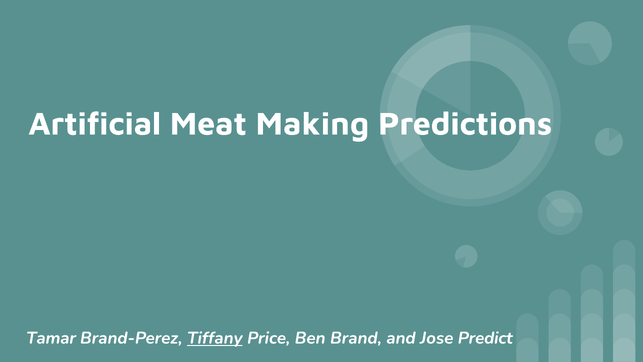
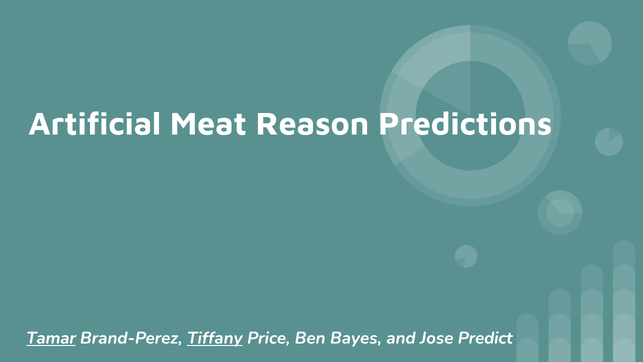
Making: Making -> Reason
Tamar underline: none -> present
Brand: Brand -> Bayes
